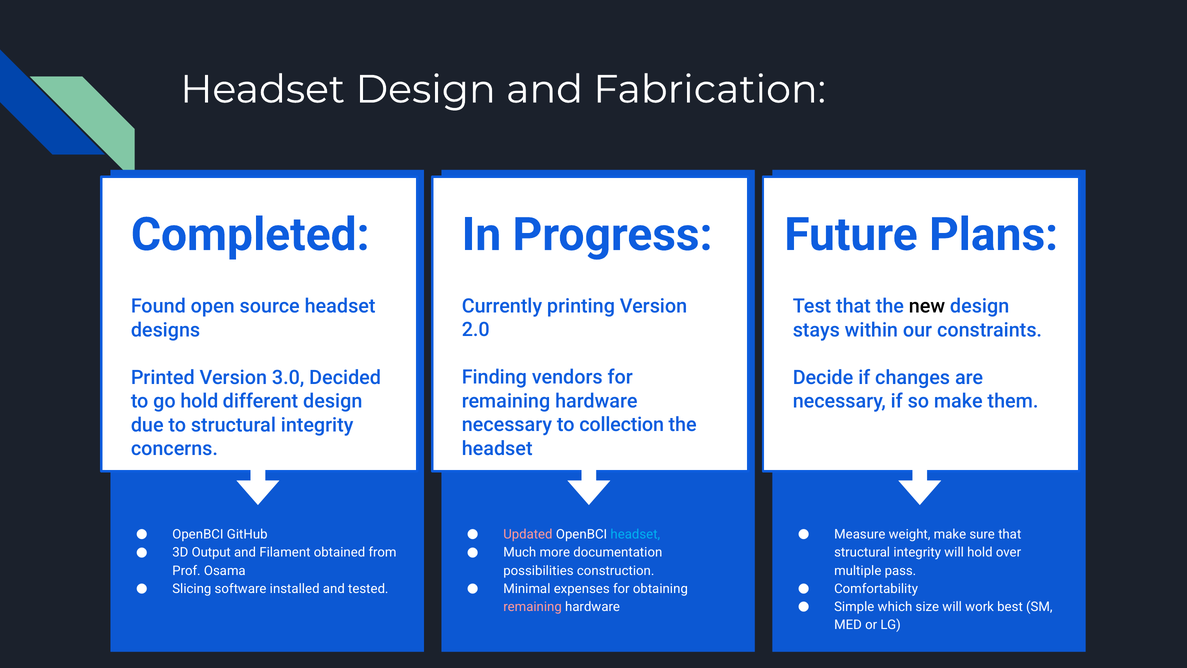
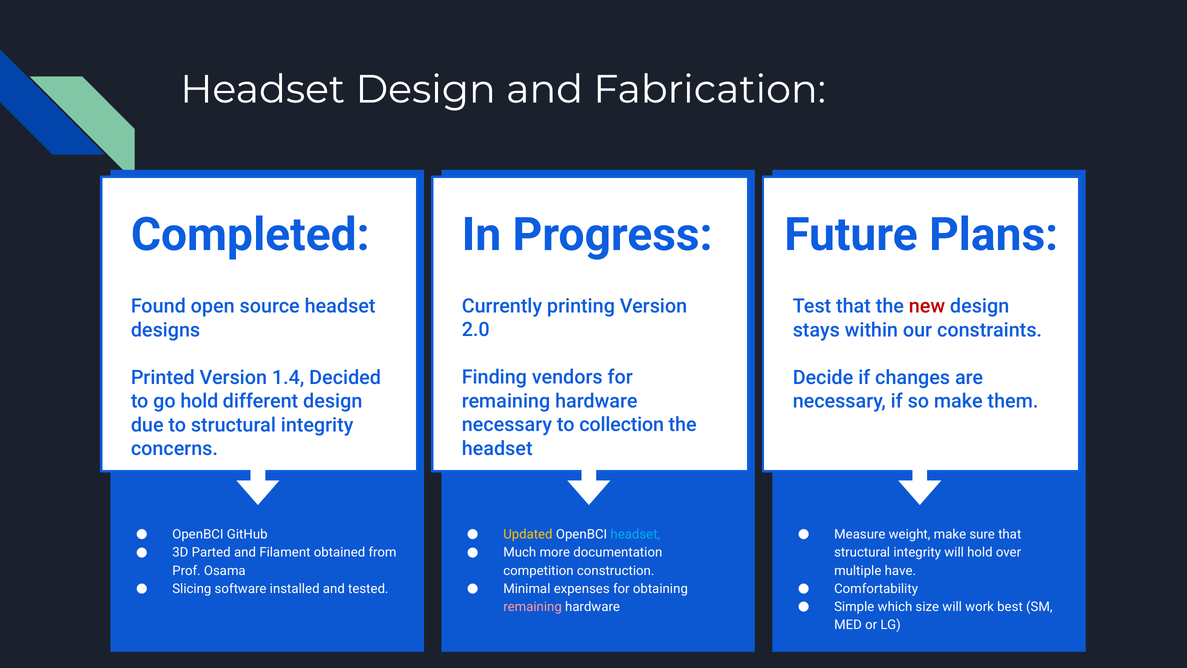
new colour: black -> red
3.0: 3.0 -> 1.4
Updated colour: pink -> yellow
Output: Output -> Parted
possibilities: possibilities -> competition
pass: pass -> have
